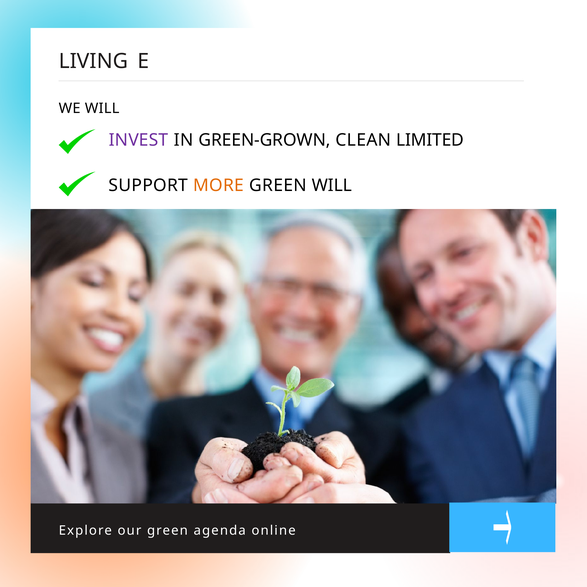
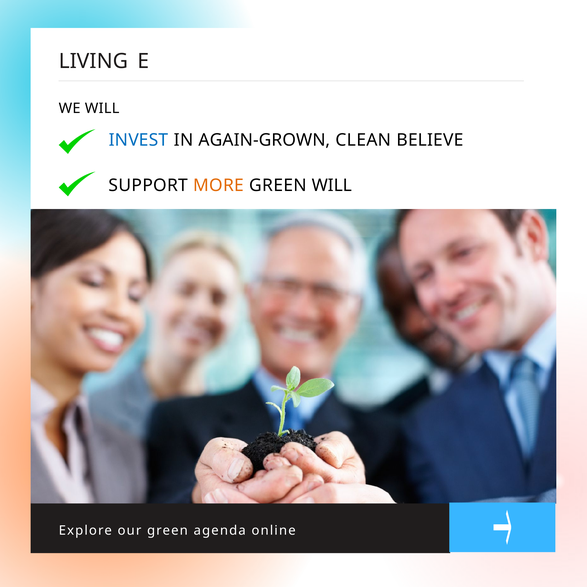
INVEST colour: purple -> blue
GREEN-GROWN: GREEN-GROWN -> AGAIN-GROWN
LIMITED: LIMITED -> BELIEVE
